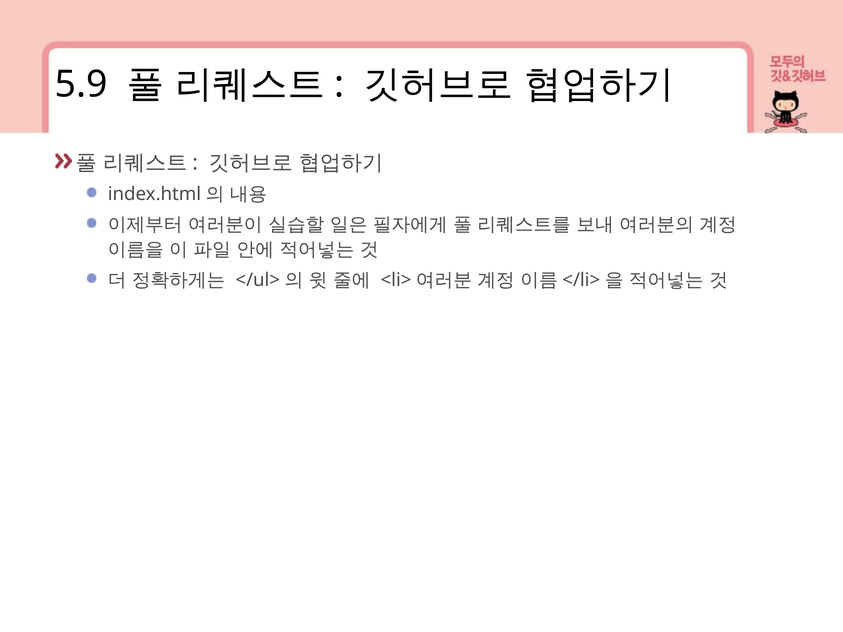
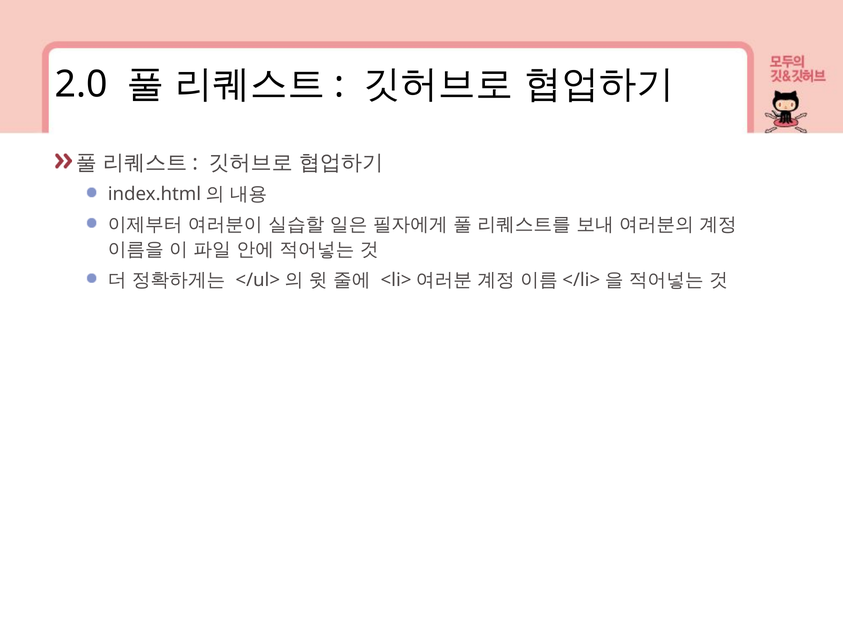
5.9: 5.9 -> 2.0
